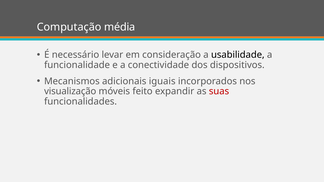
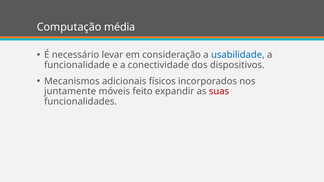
usabilidade colour: black -> blue
iguais: iguais -> físicos
visualização: visualização -> juntamente
